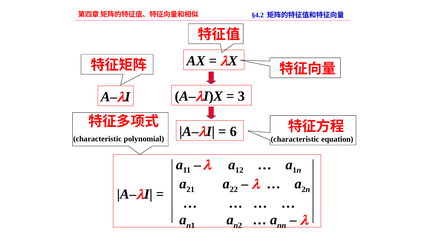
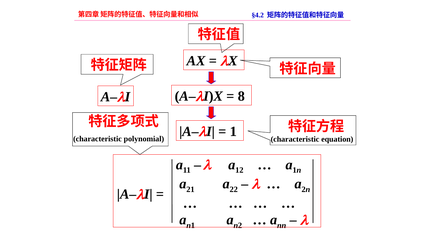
3: 3 -> 8
6: 6 -> 1
